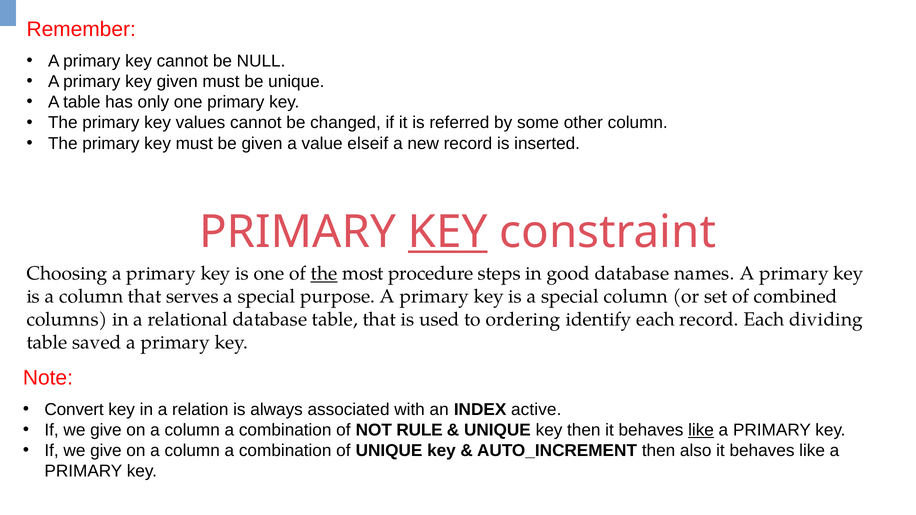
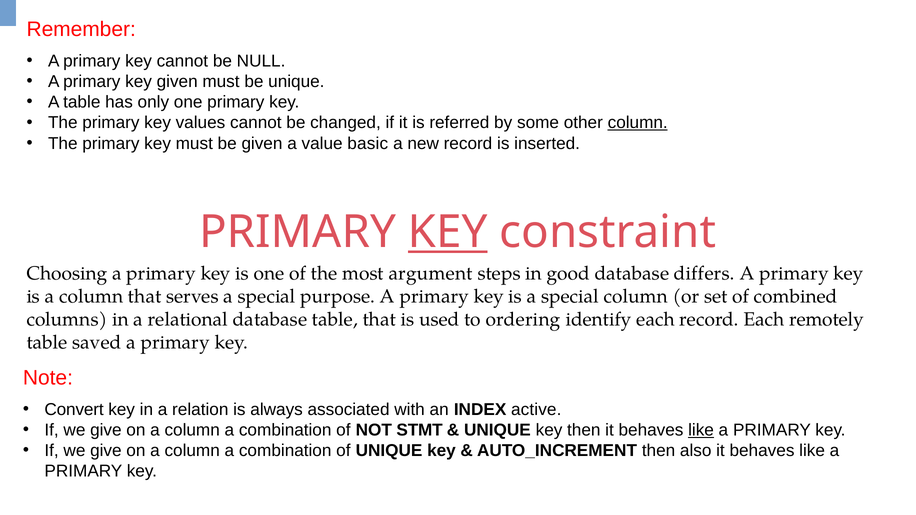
column at (638, 123) underline: none -> present
elseif: elseif -> basic
the at (324, 274) underline: present -> none
procedure: procedure -> argument
names: names -> differs
dividing: dividing -> remotely
RULE: RULE -> STMT
